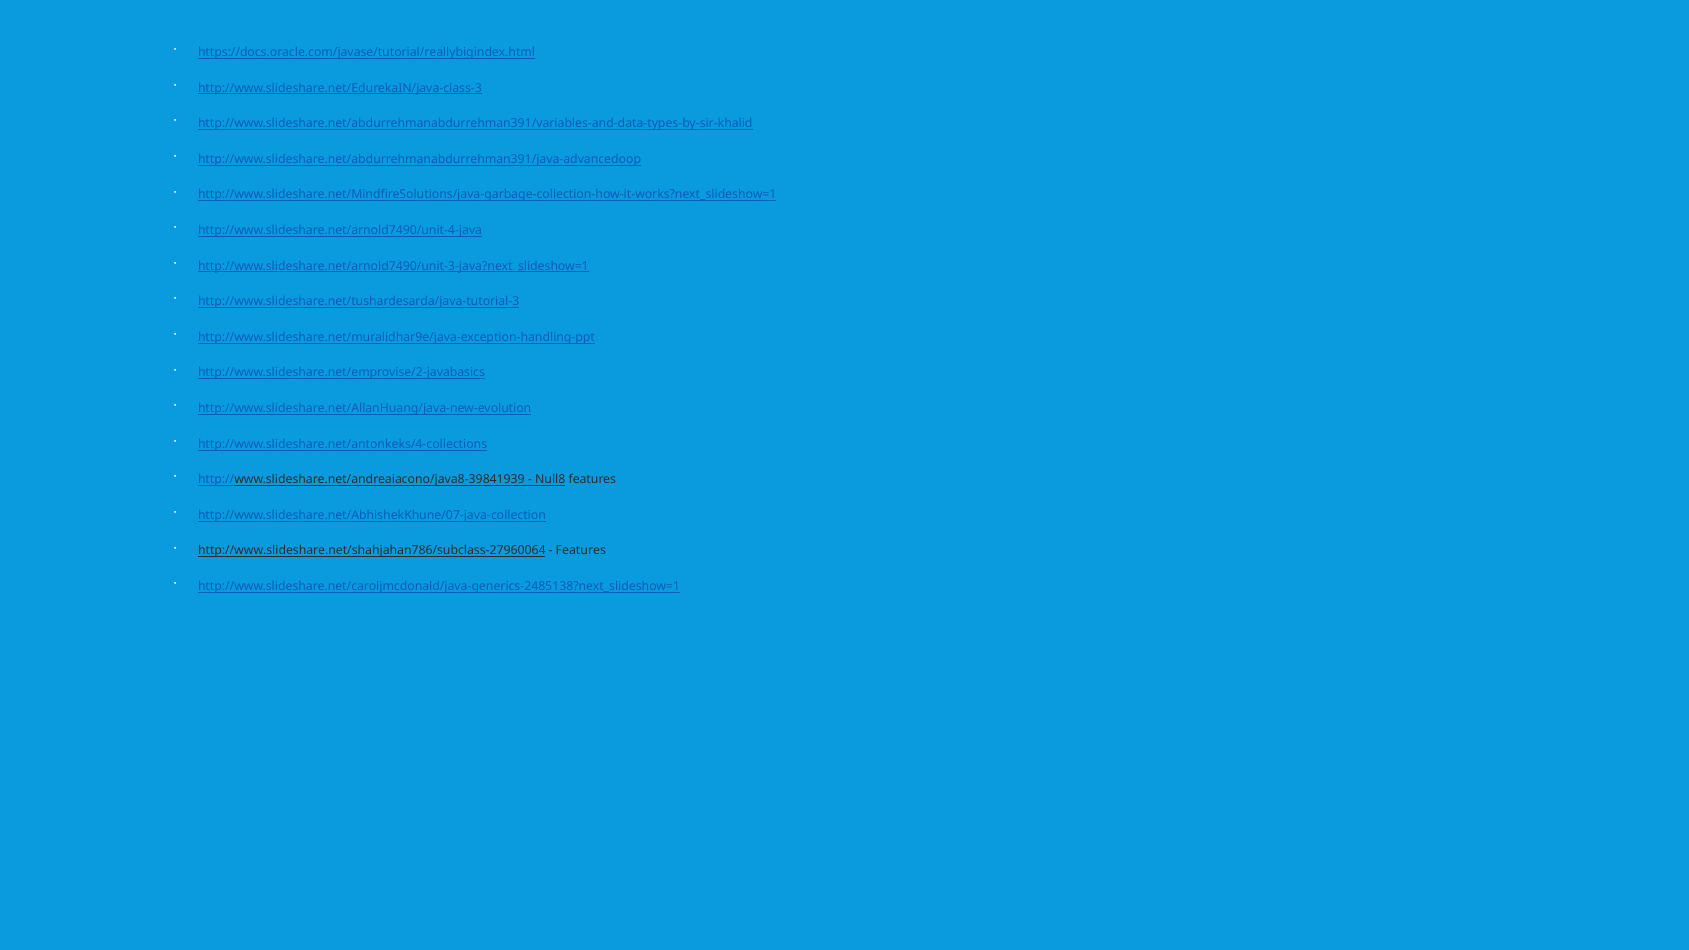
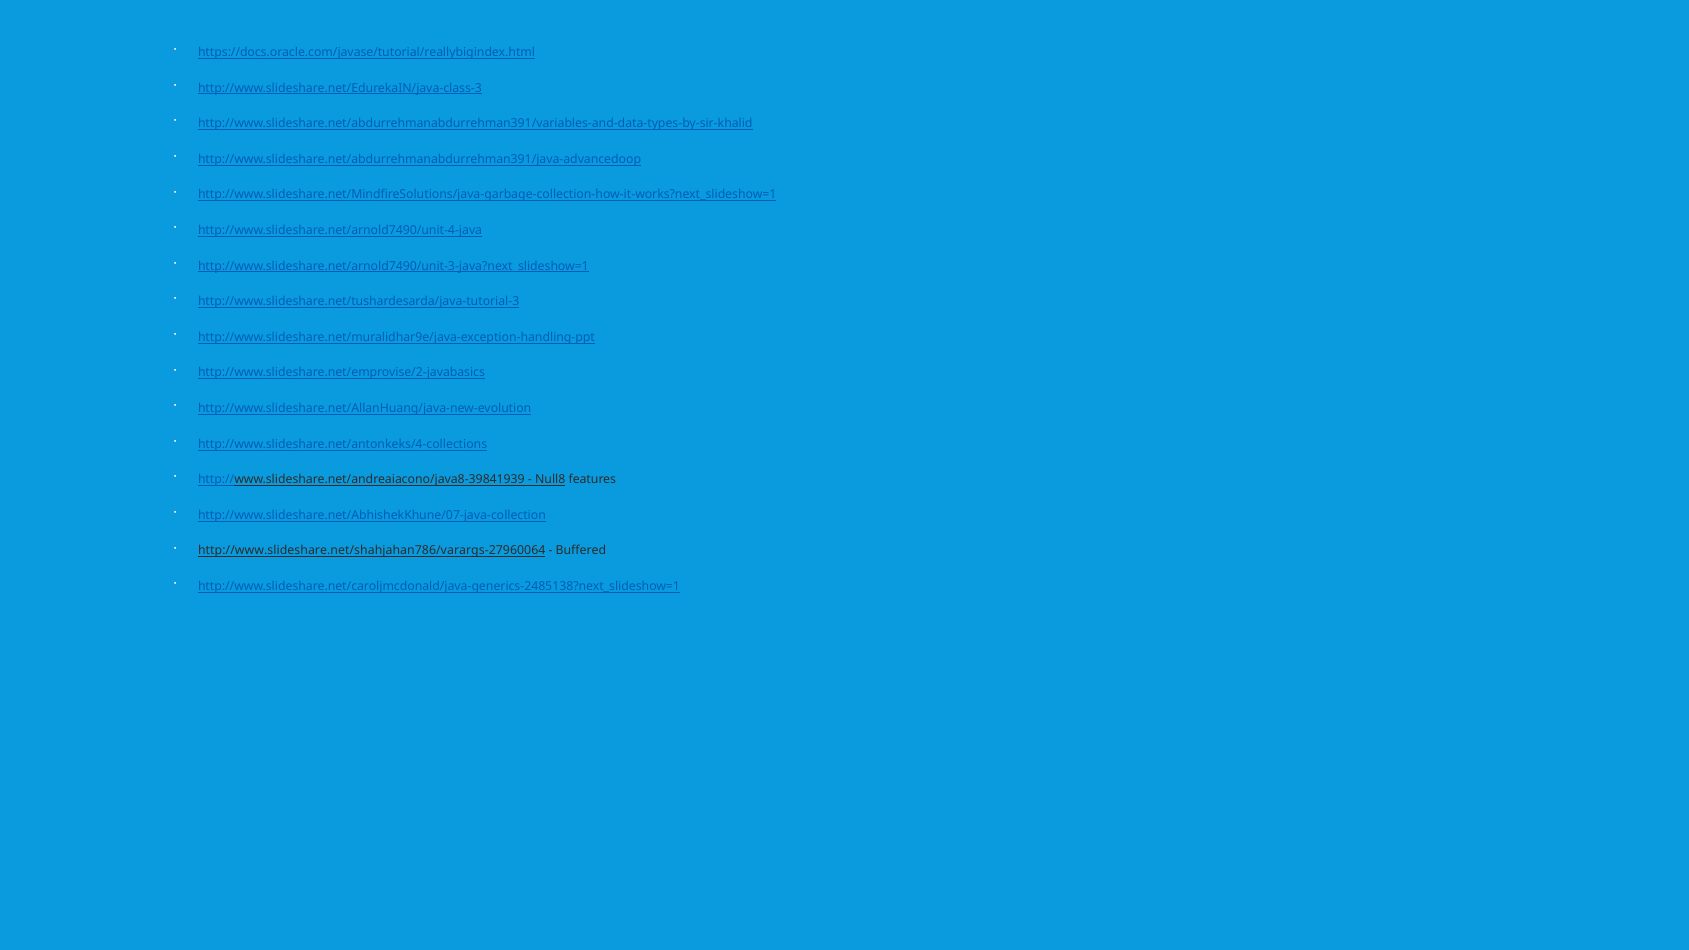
http://www.slideshare.net/shahjahan786/subclass-27960064: http://www.slideshare.net/shahjahan786/subclass-27960064 -> http://www.slideshare.net/shahjahan786/varargs-27960064
Features at (581, 551): Features -> Buffered
